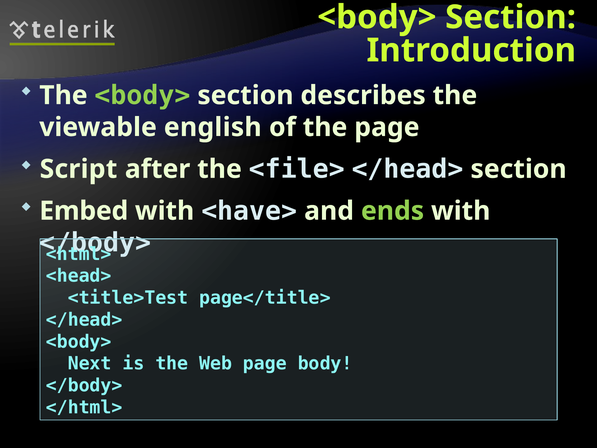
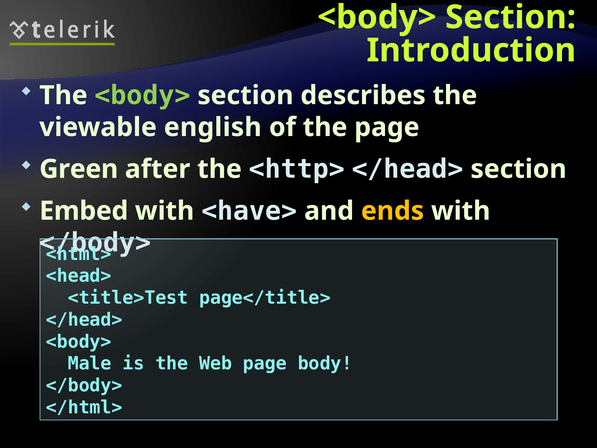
Script: Script -> Green
<file>: <file> -> <http>
ends colour: light green -> yellow
Next: Next -> Male
